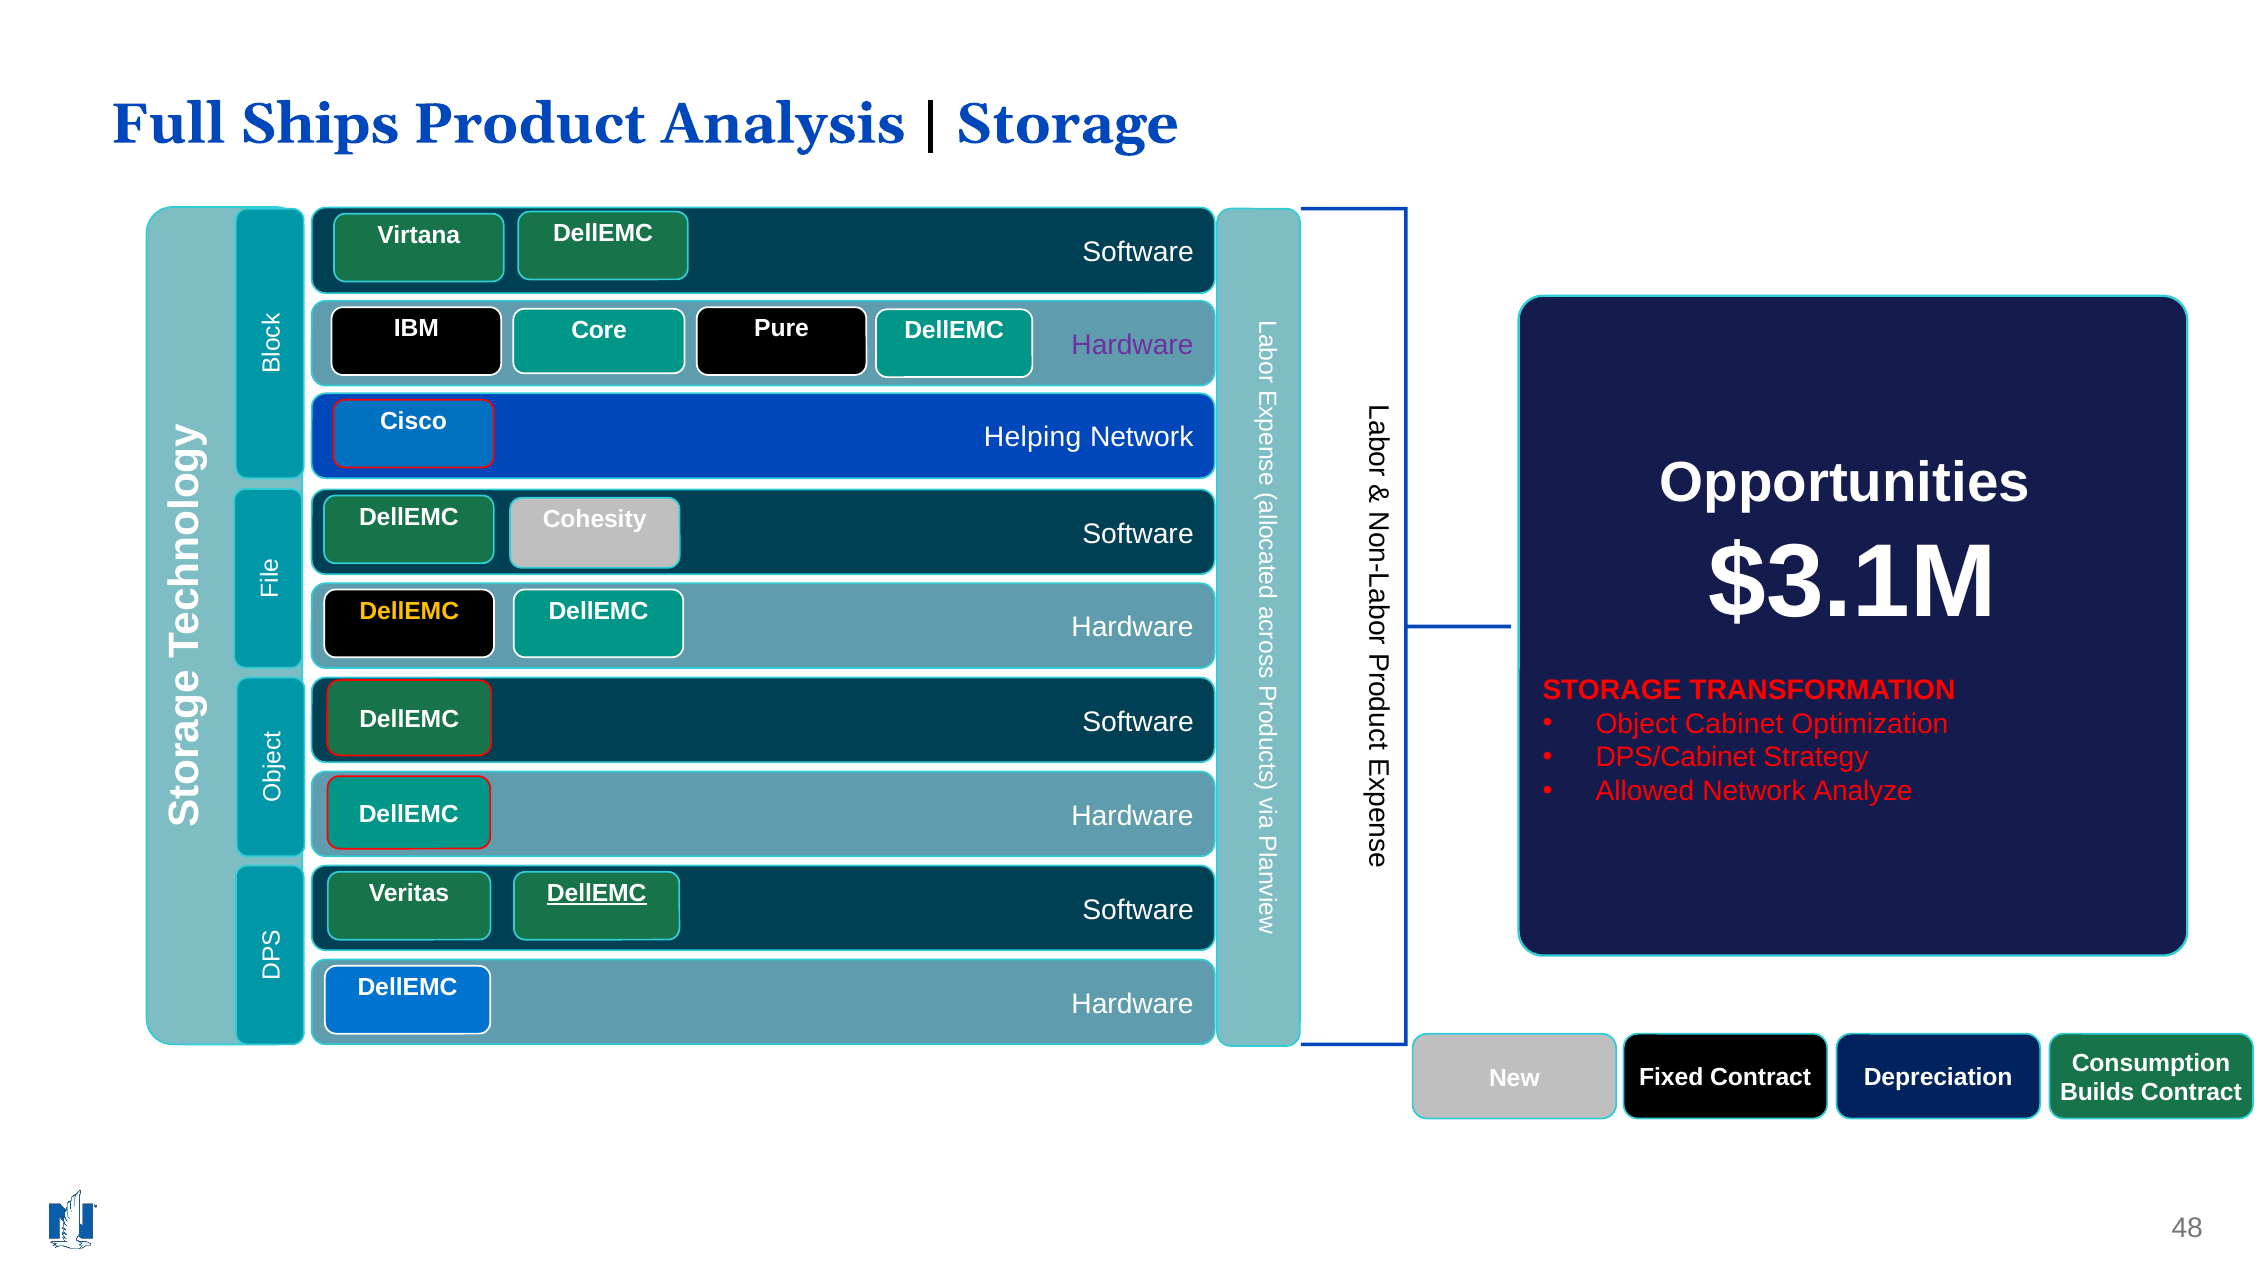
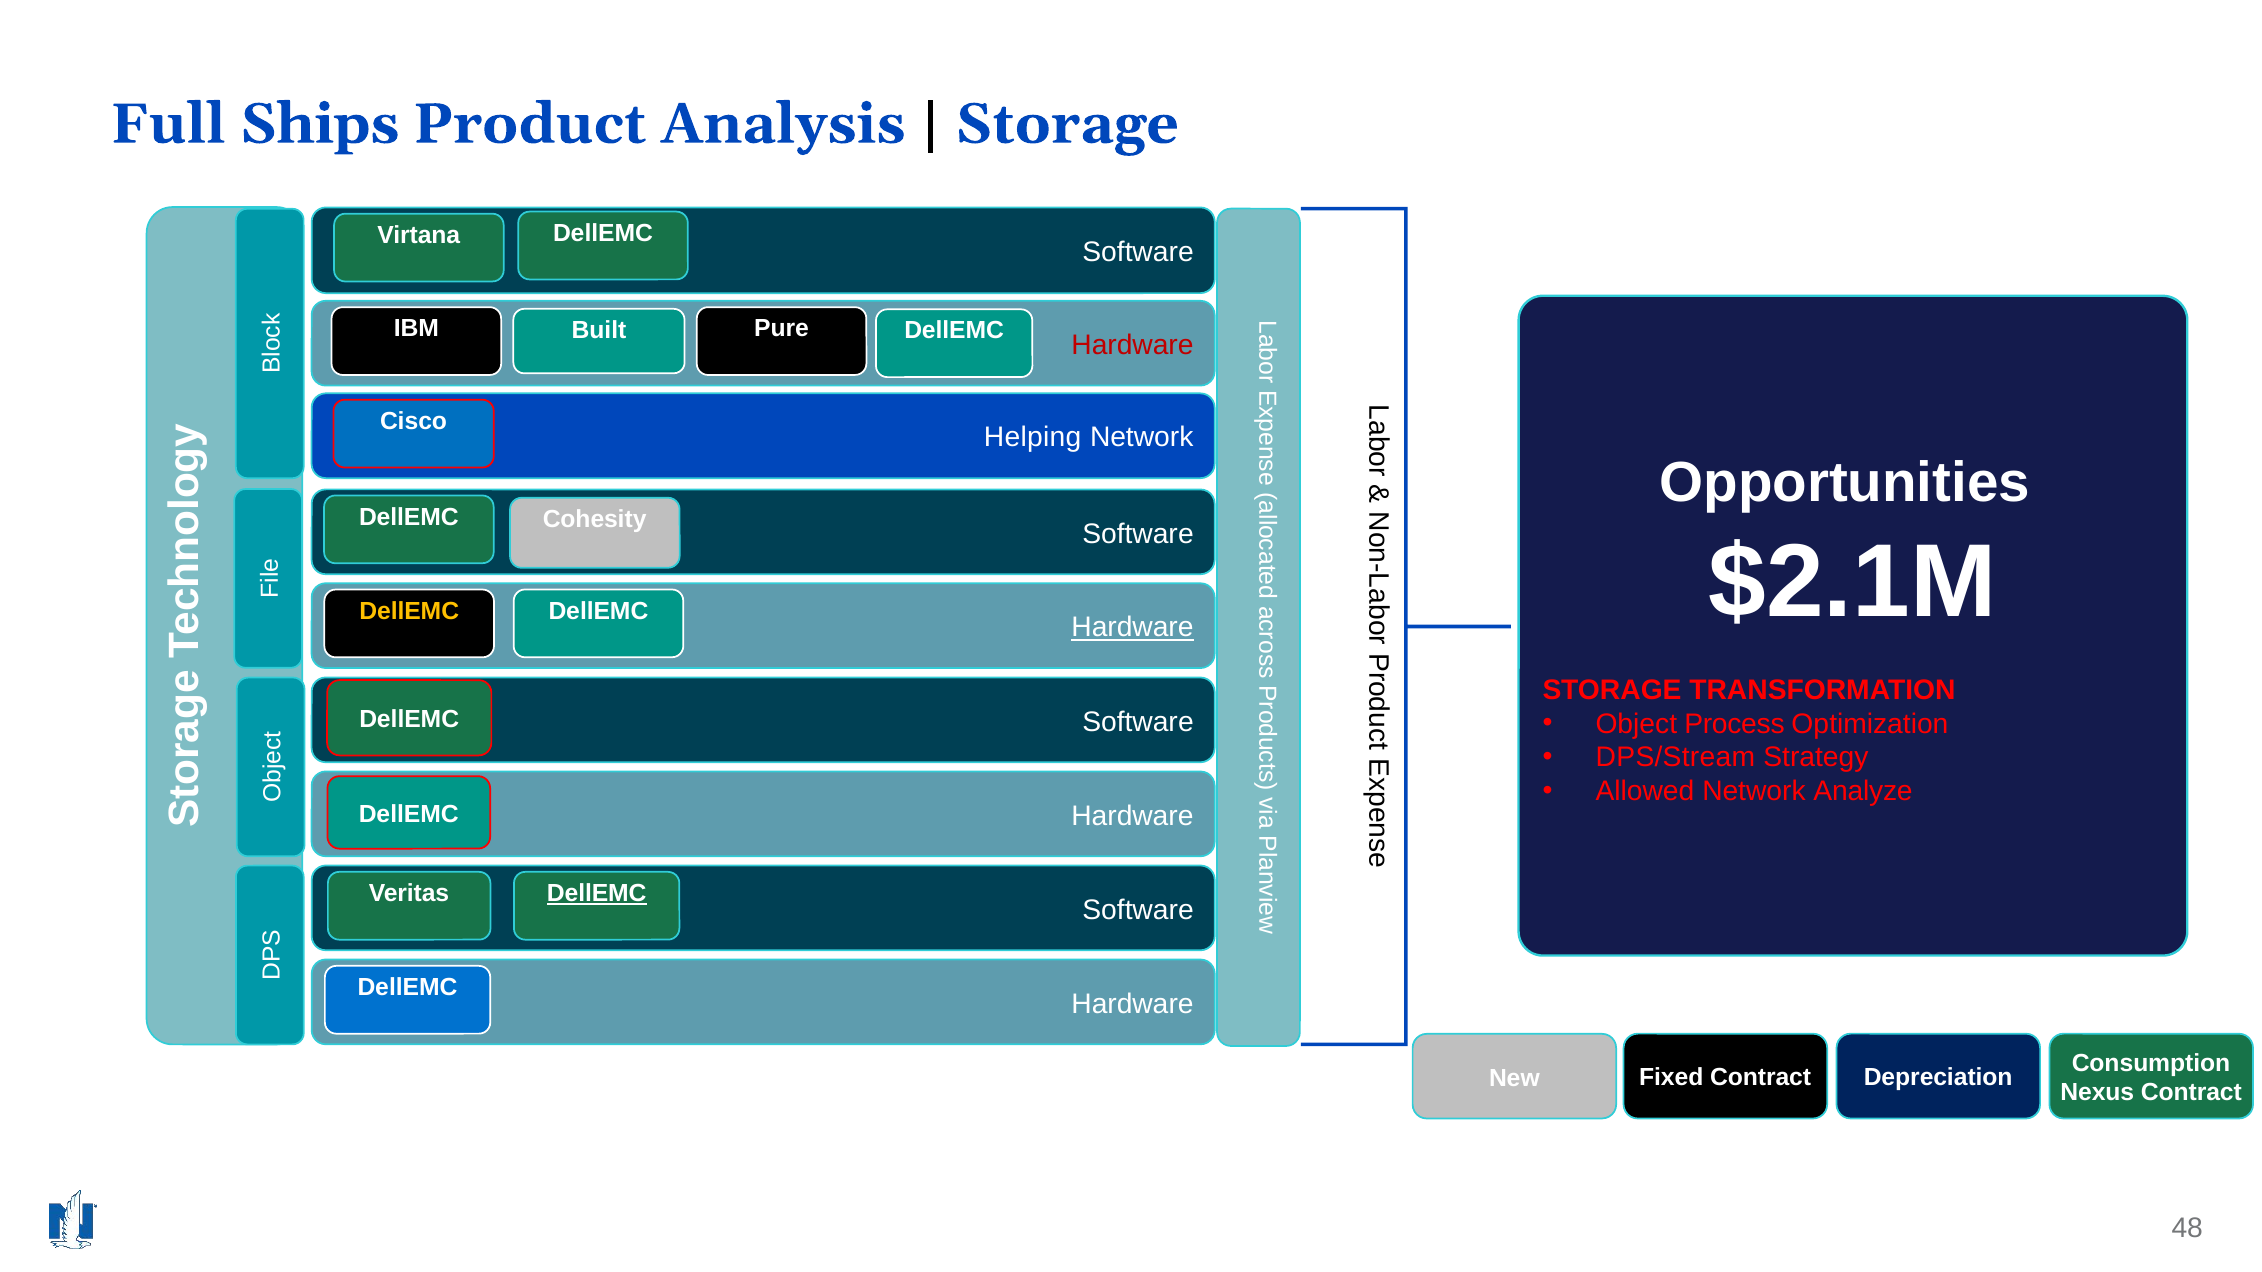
Core: Core -> Built
Hardware at (1132, 345) colour: purple -> red
$3.1M: $3.1M -> $2.1M
Hardware at (1132, 628) underline: none -> present
Cabinet: Cabinet -> Process
DPS/Cabinet: DPS/Cabinet -> DPS/Stream
Builds: Builds -> Nexus
